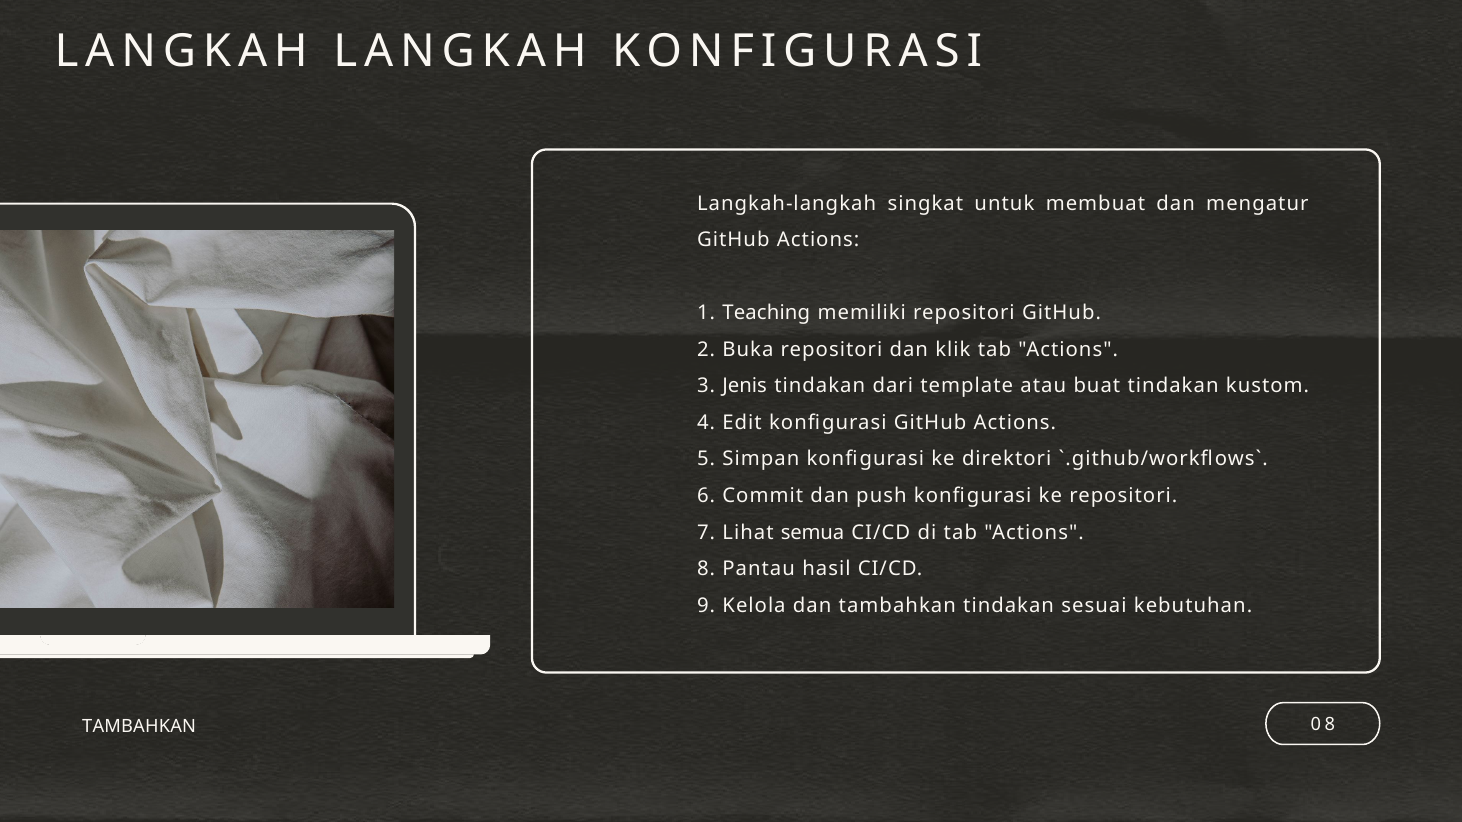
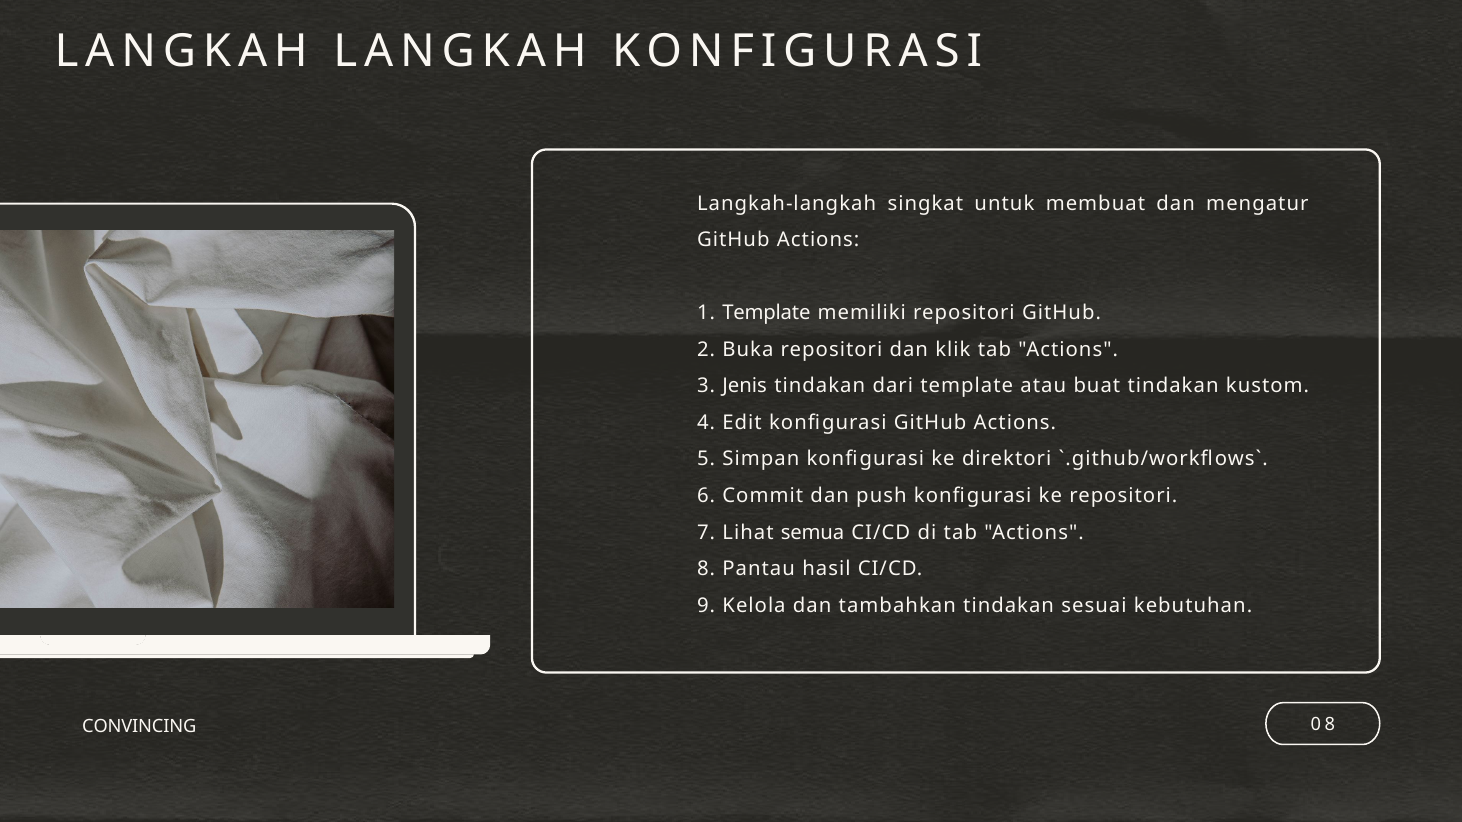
1 Teaching: Teaching -> Template
TAMBAHKAN at (139, 727): TAMBAHKAN -> CONVINCING
